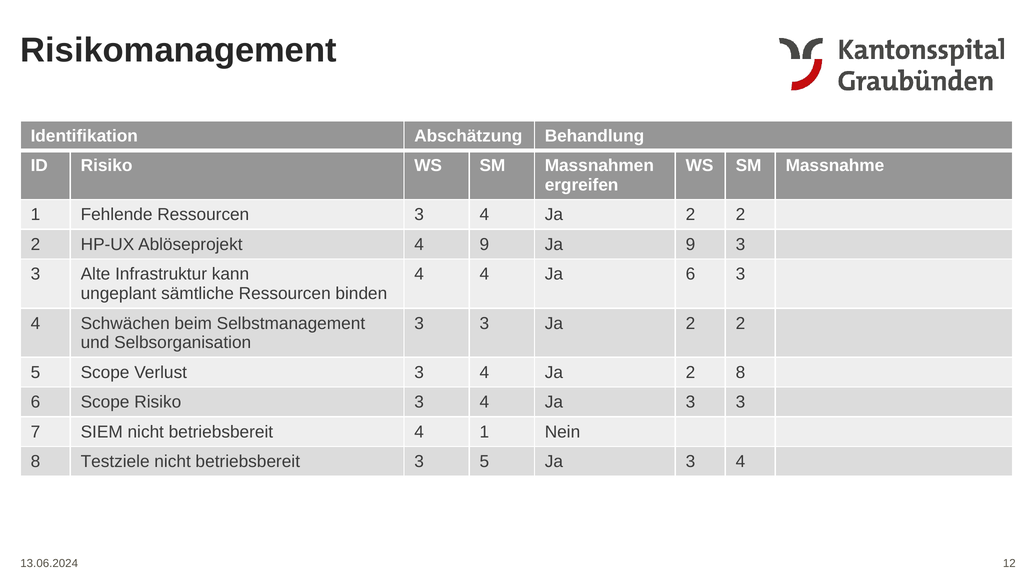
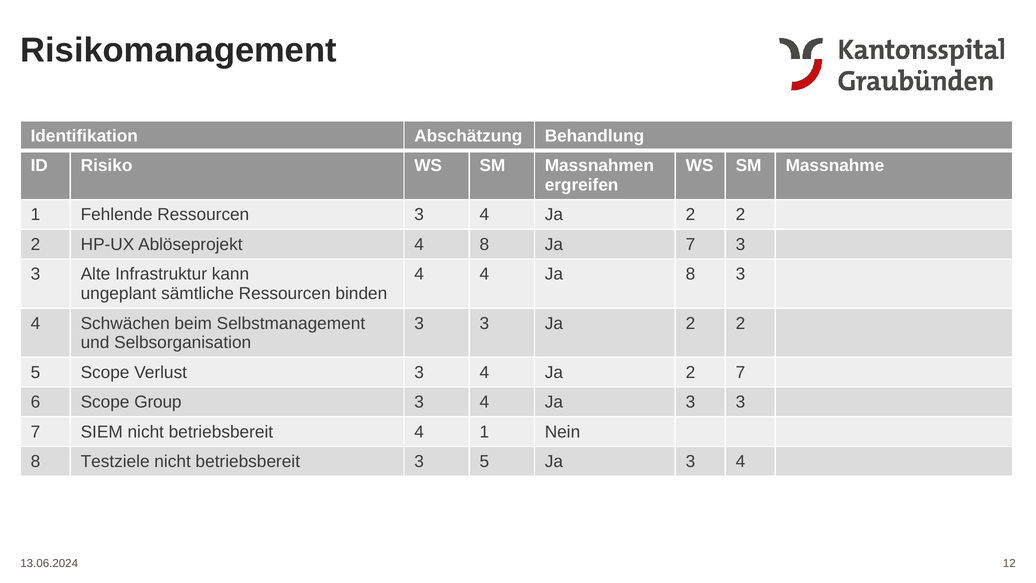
4 9: 9 -> 8
Ja 9: 9 -> 7
Ja 6: 6 -> 8
2 8: 8 -> 7
Scope Risiko: Risiko -> Group
